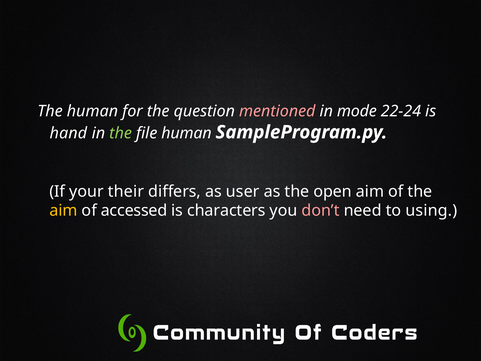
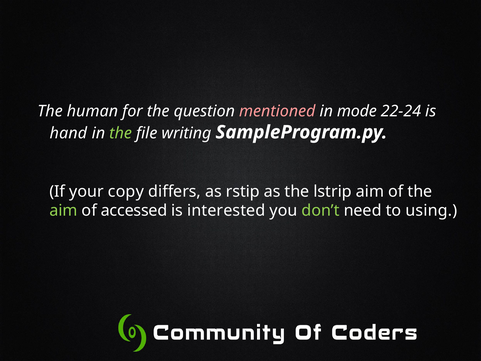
file human: human -> writing
their: their -> copy
user: user -> rstip
open: open -> lstrip
aim at (63, 211) colour: yellow -> light green
characters: characters -> interested
don’t colour: pink -> light green
